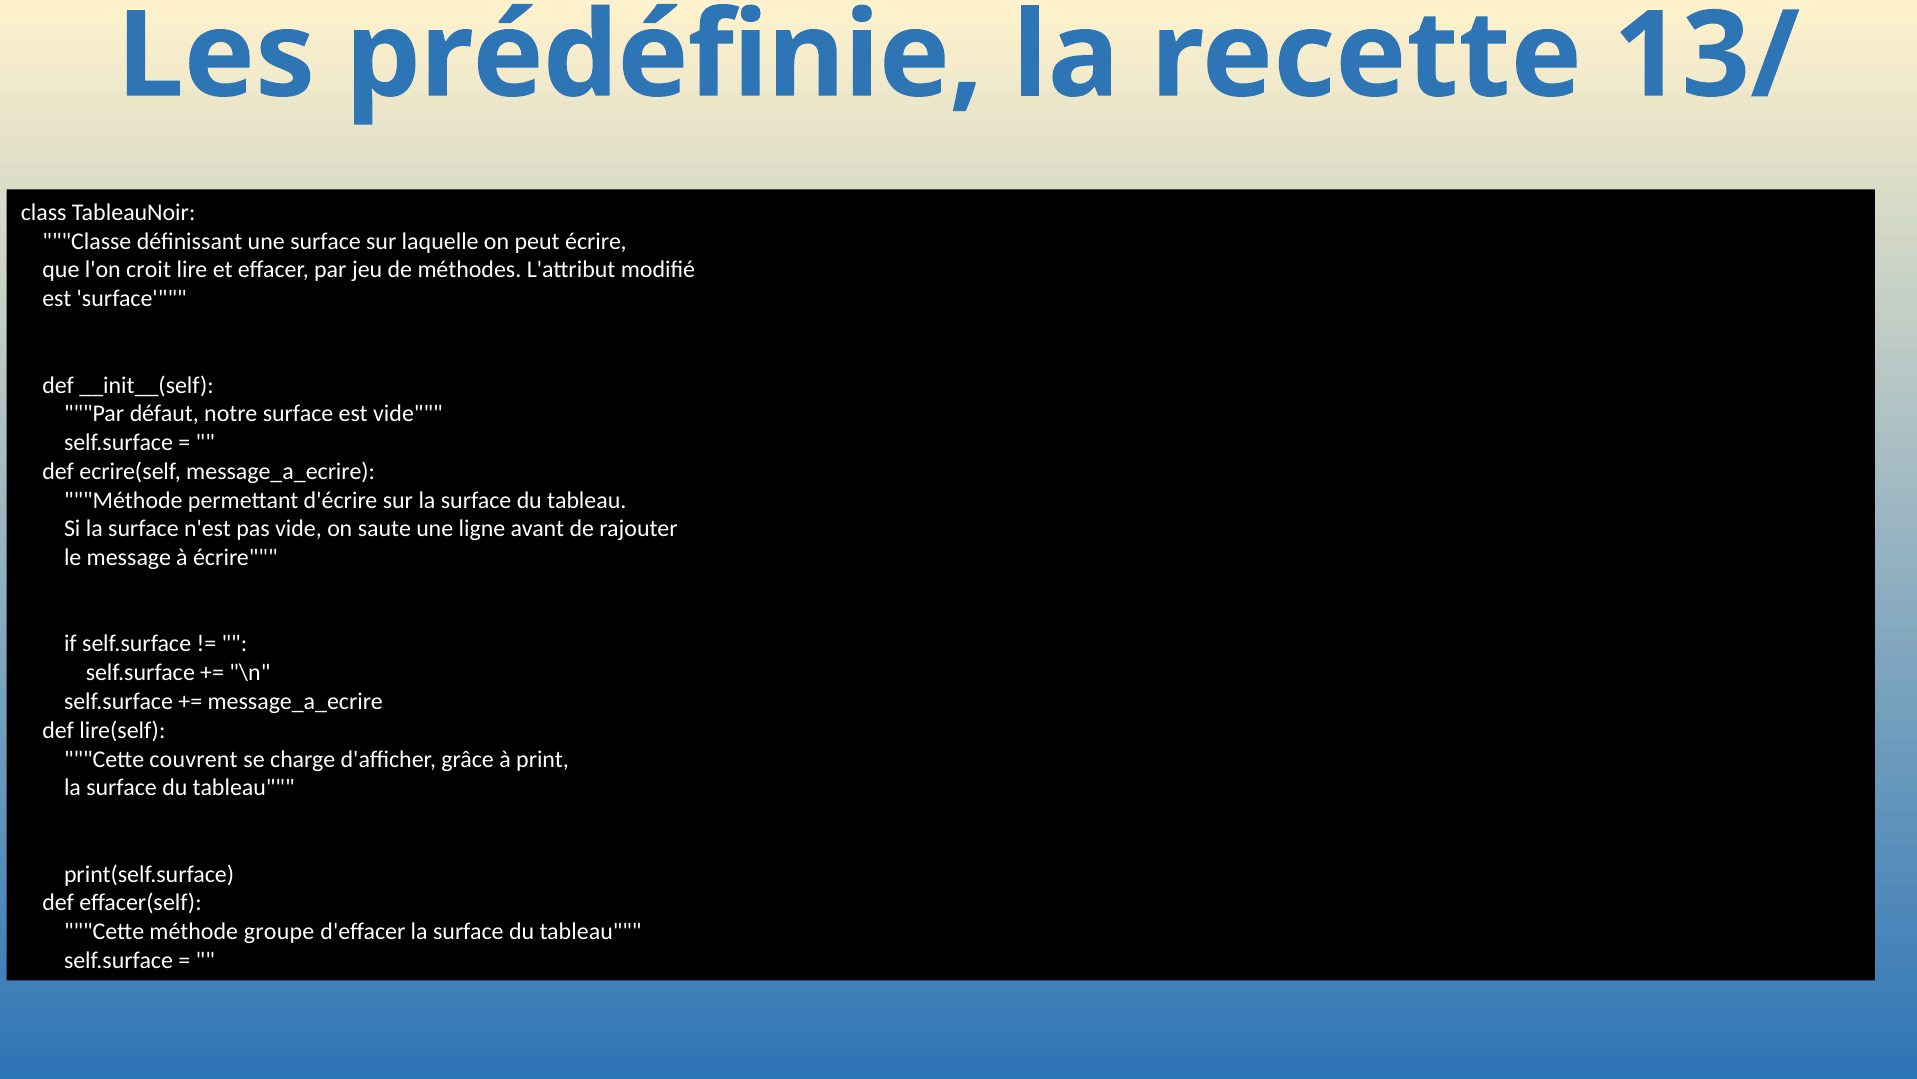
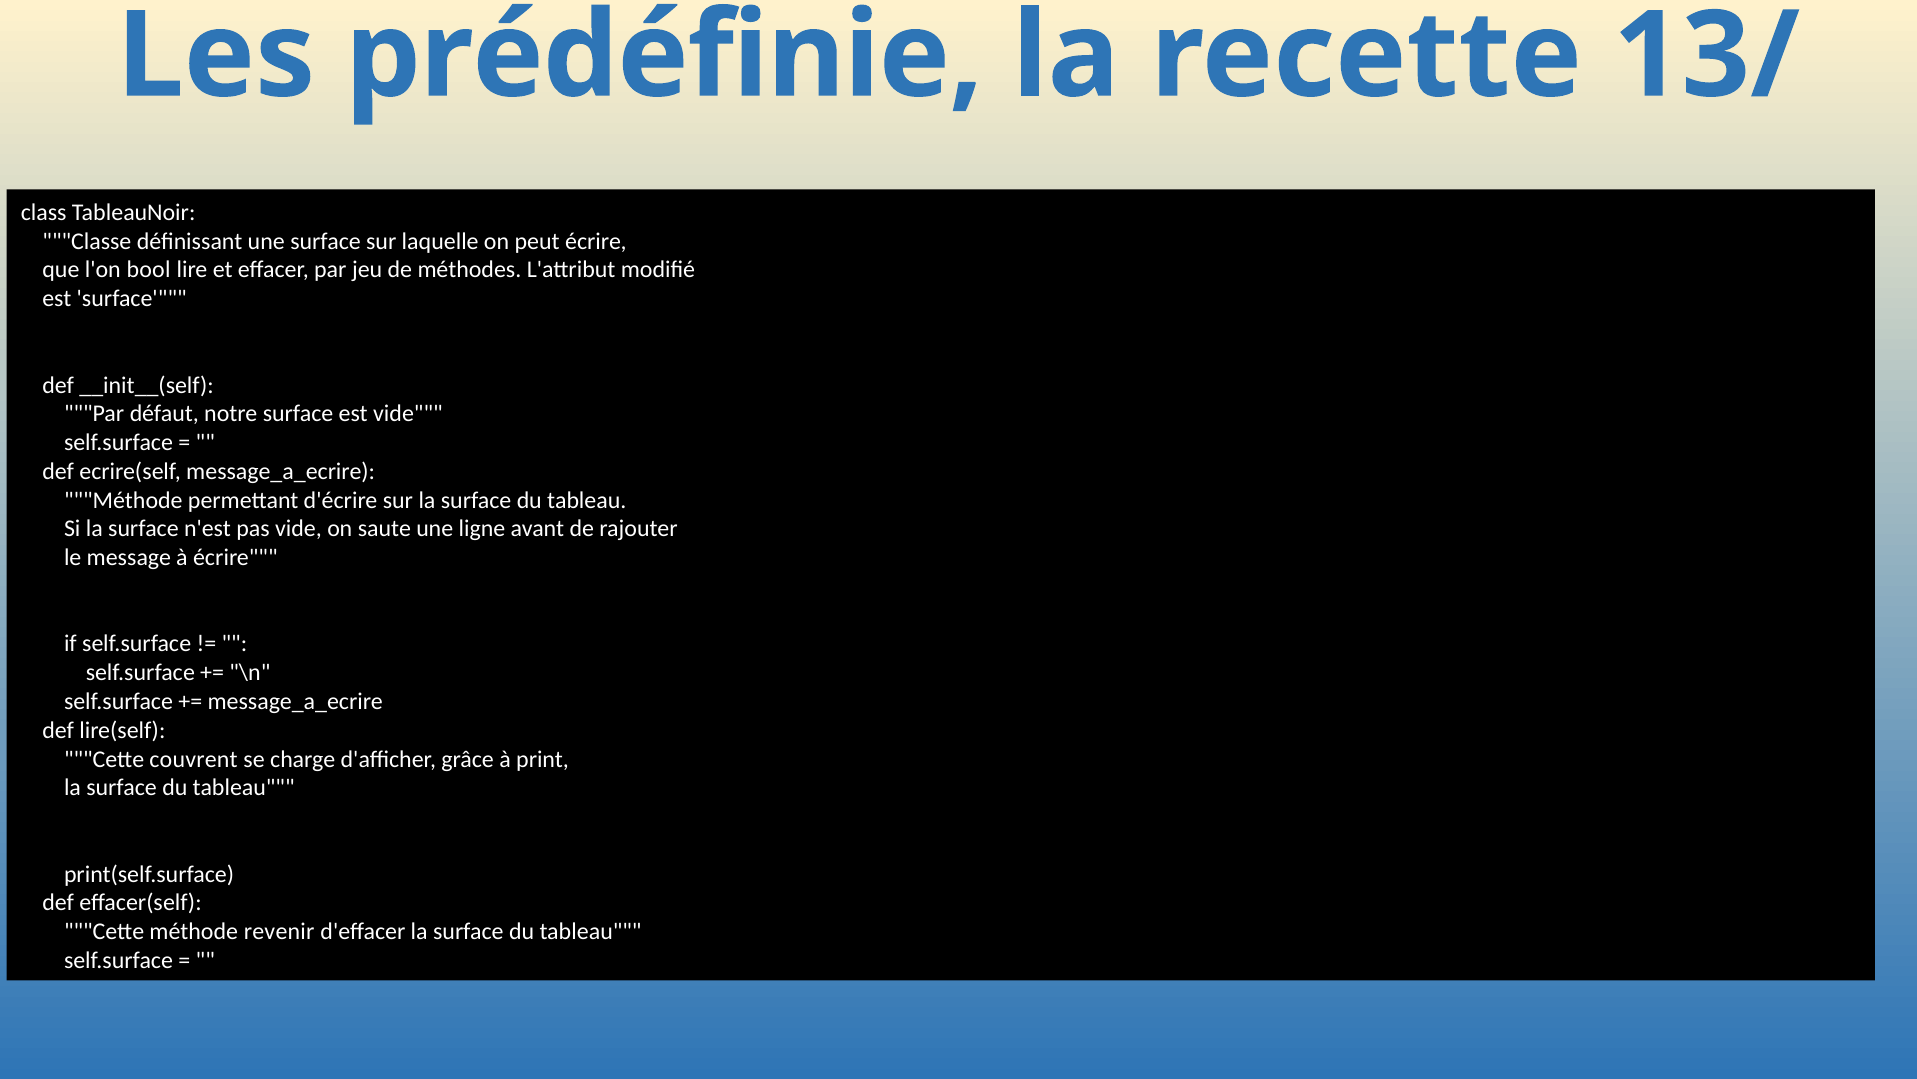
croit: croit -> bool
groupe: groupe -> revenir
